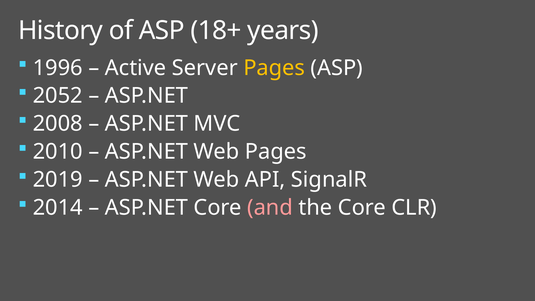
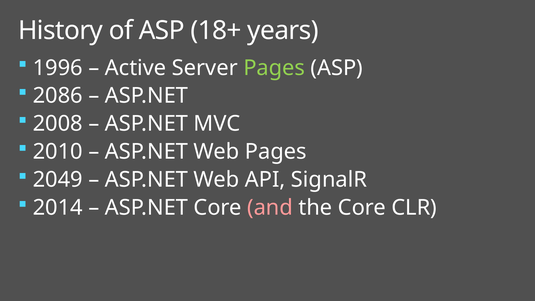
Pages at (274, 68) colour: yellow -> light green
2052: 2052 -> 2086
2019: 2019 -> 2049
